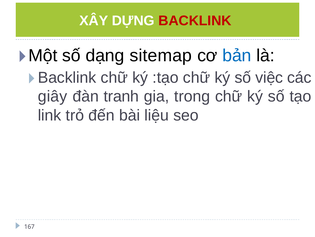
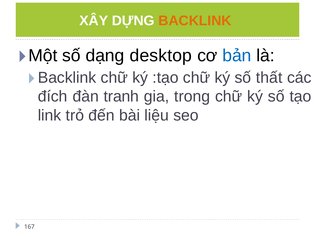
BACKLINK at (195, 21) colour: red -> orange
sitemap: sitemap -> desktop
việc: việc -> thất
giây: giây -> đích
